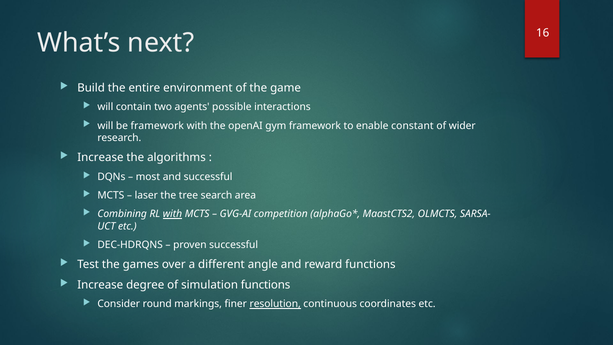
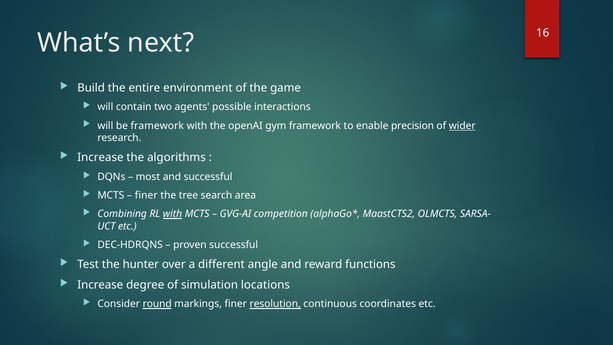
constant: constant -> precision
wider underline: none -> present
laser at (146, 195): laser -> finer
games: games -> hunter
simulation functions: functions -> locations
round underline: none -> present
